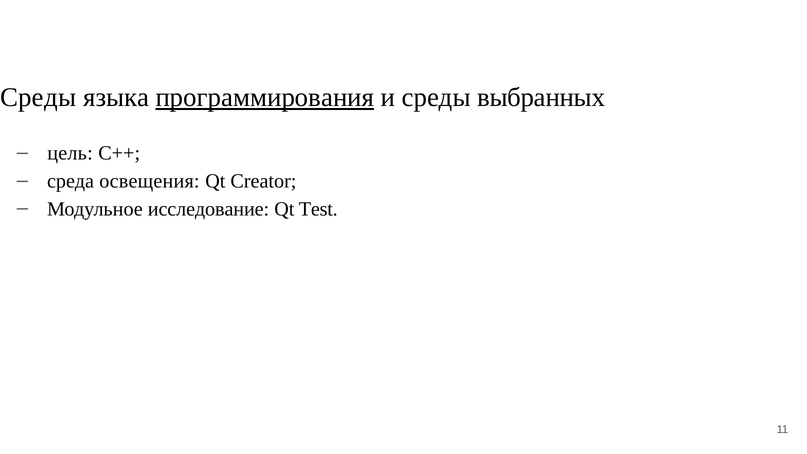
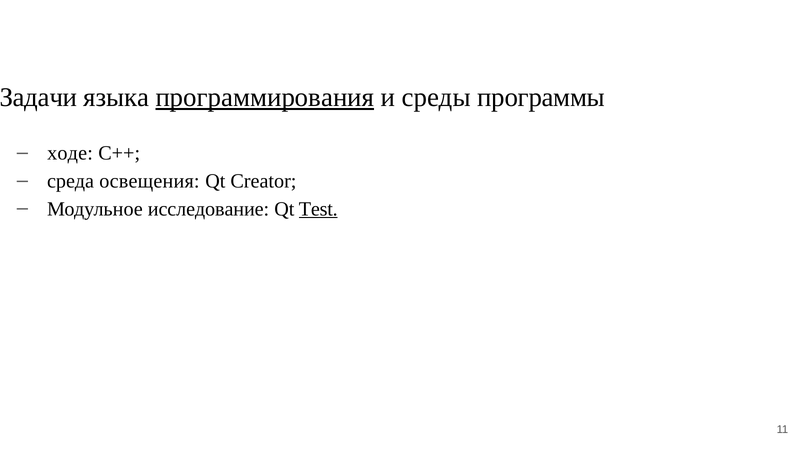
Среды at (38, 97): Среды -> Задачи
выбранных: выбранных -> программы
цель: цель -> ходе
Test underline: none -> present
